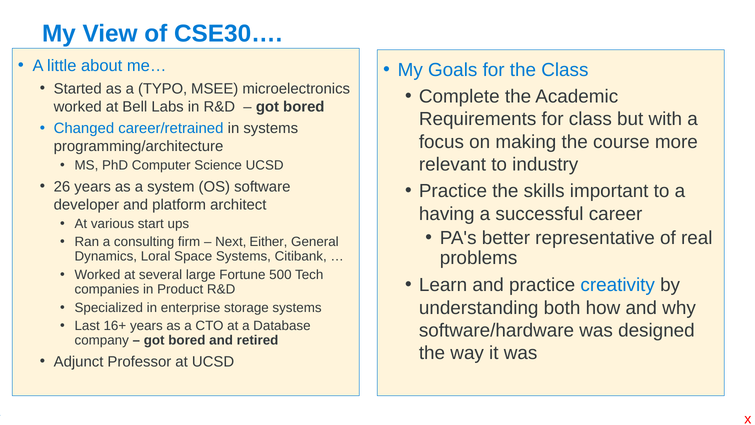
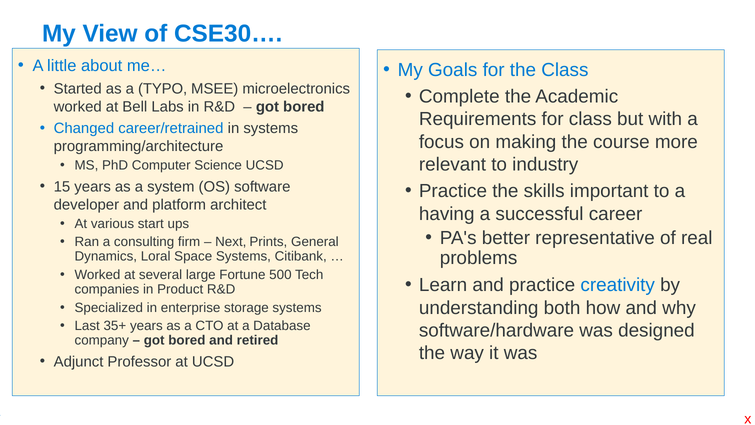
26: 26 -> 15
Either: Either -> Prints
16+: 16+ -> 35+
